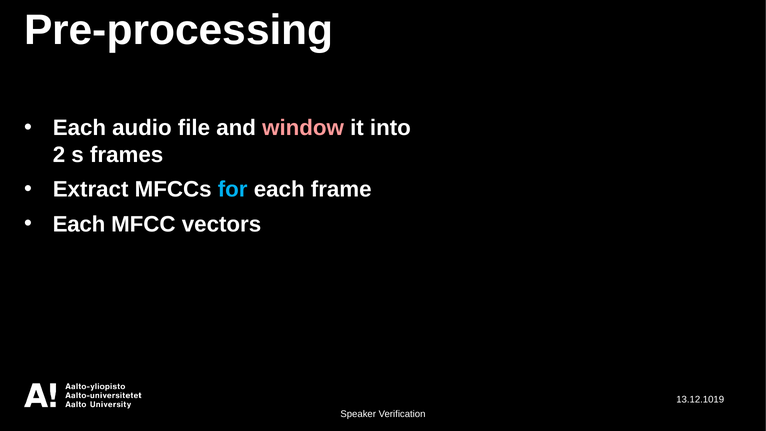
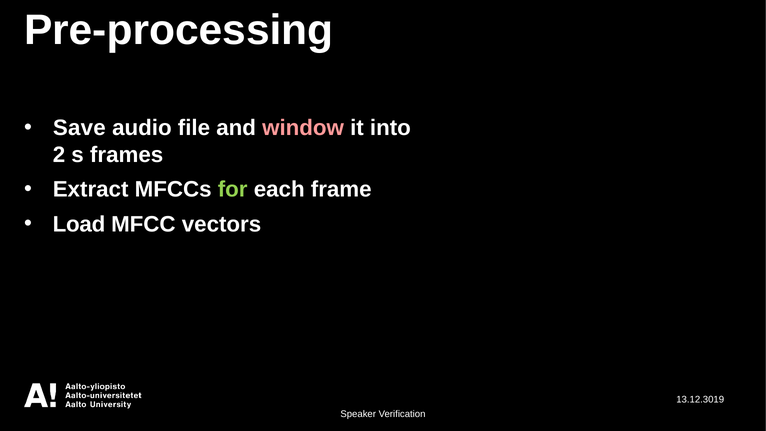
Each at (79, 128): Each -> Save
for colour: light blue -> light green
Each at (79, 224): Each -> Load
13.12.1019: 13.12.1019 -> 13.12.3019
